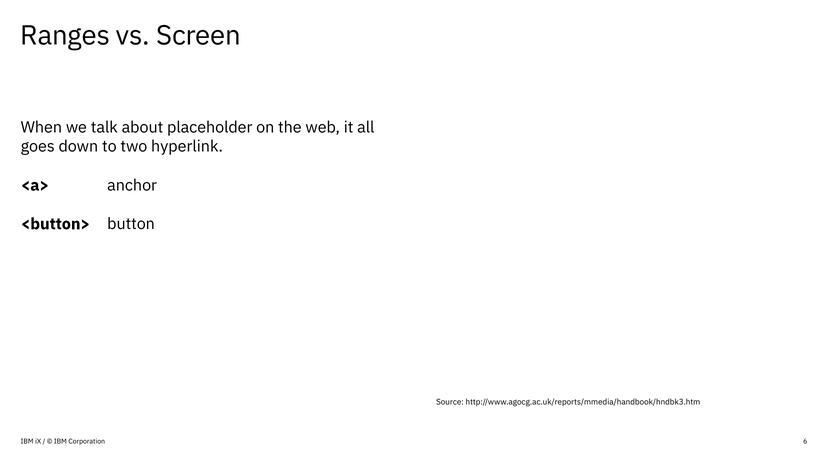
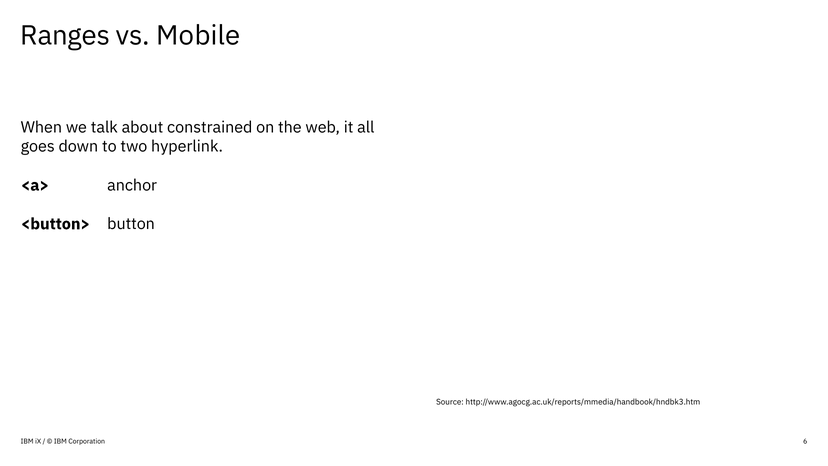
Screen: Screen -> Mobile
placeholder: placeholder -> constrained
